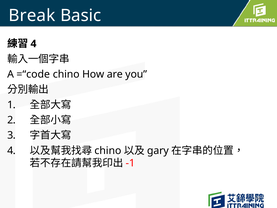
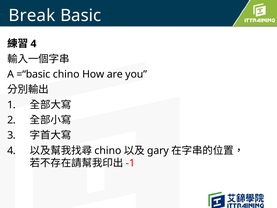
=“code: =“code -> =“basic
